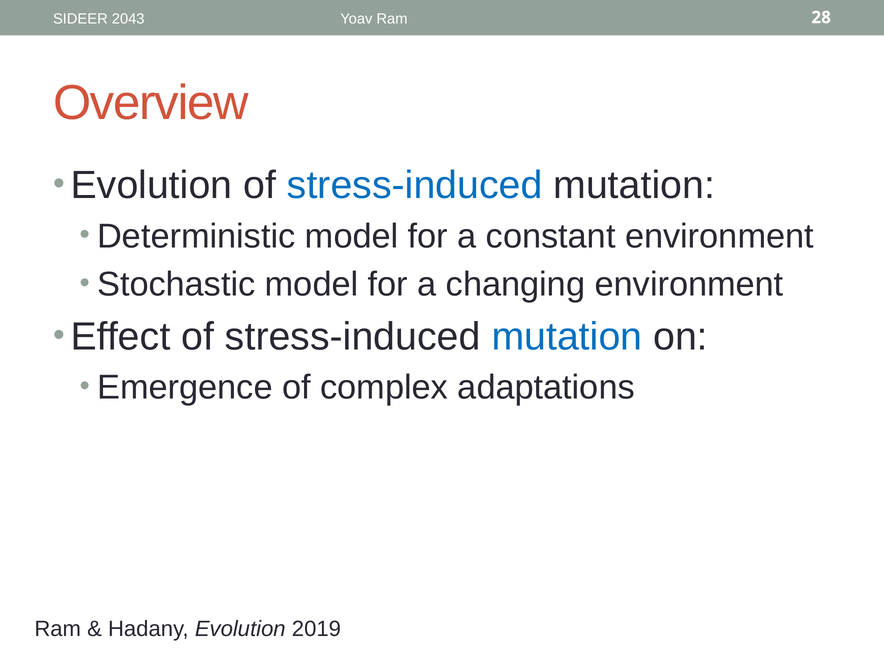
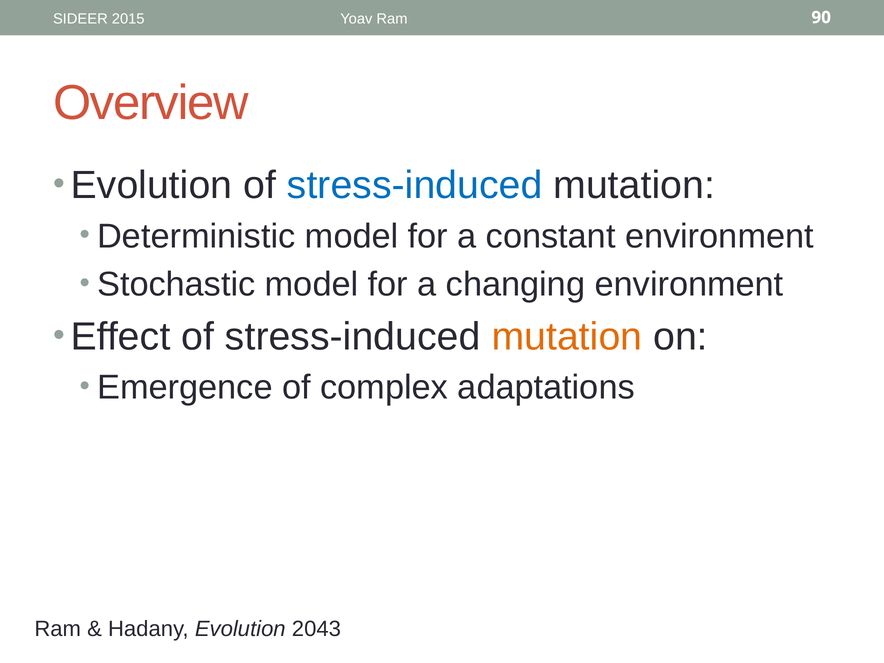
2043: 2043 -> 2015
28: 28 -> 90
mutation at (567, 337) colour: blue -> orange
2019: 2019 -> 2043
